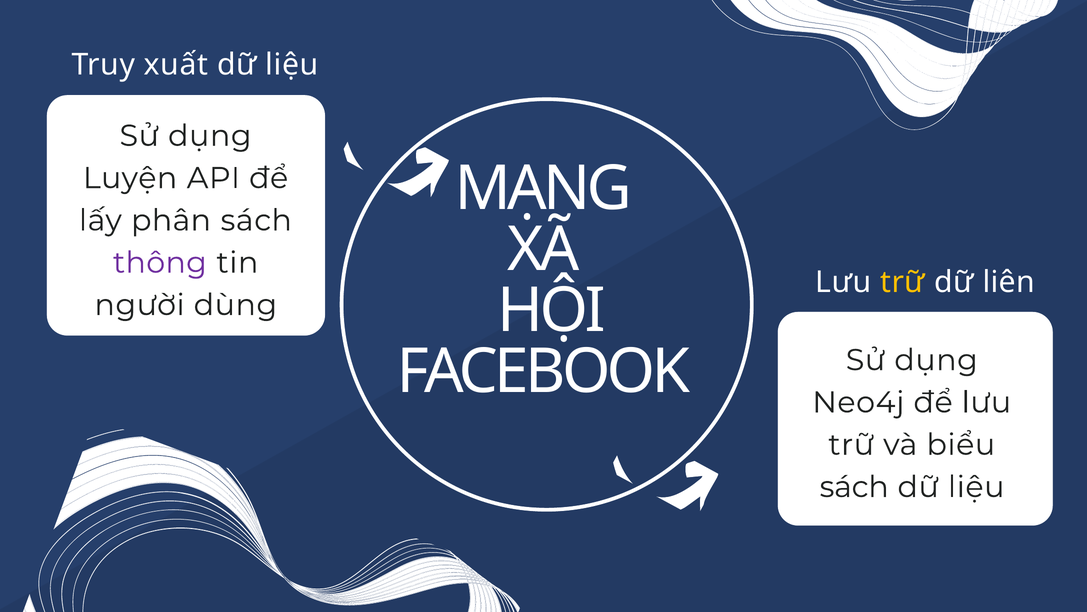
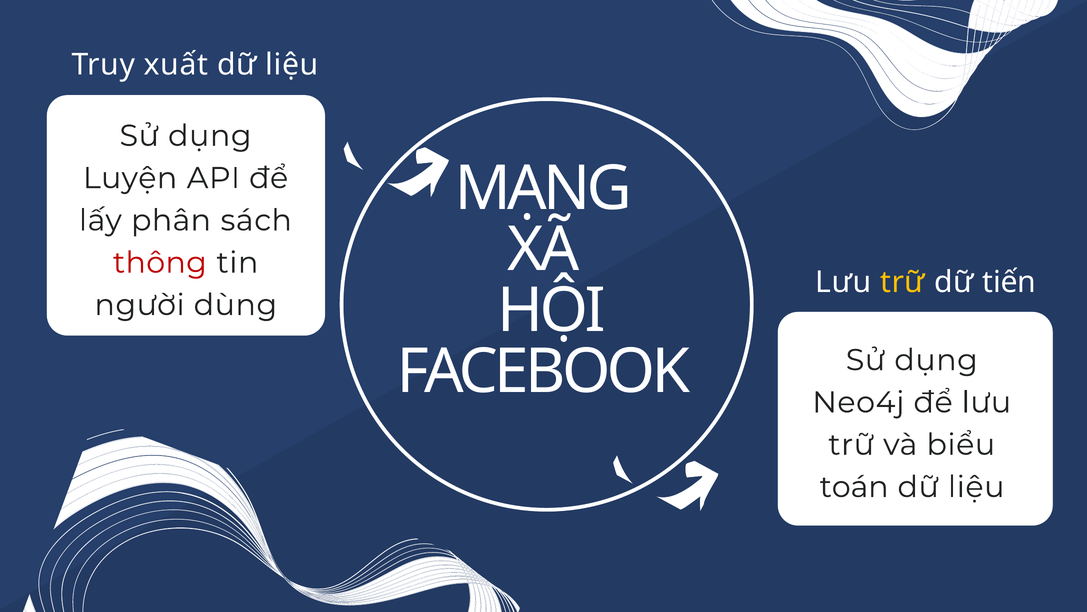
thông colour: purple -> red
liên: liên -> tiến
sách at (854, 487): sách -> toán
